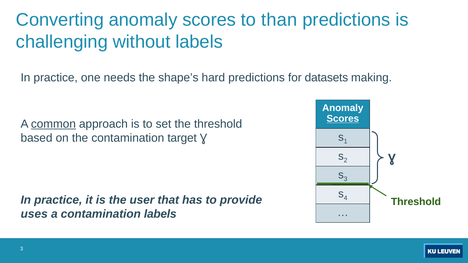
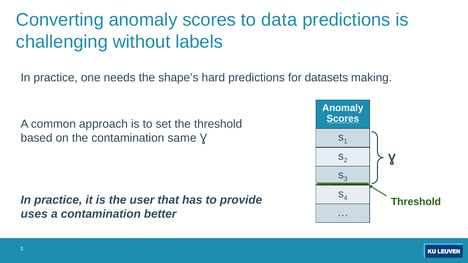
than: than -> data
common underline: present -> none
target: target -> same
contamination labels: labels -> better
